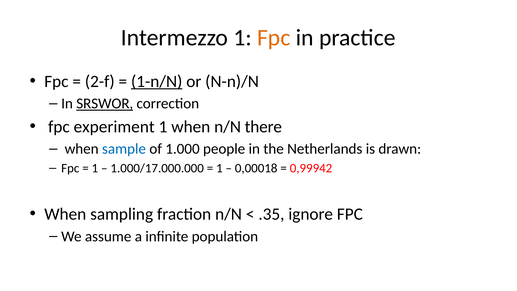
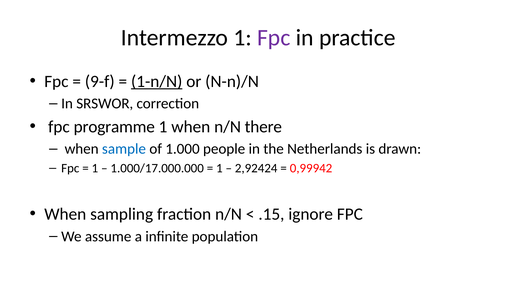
Fpc at (274, 38) colour: orange -> purple
2-f: 2-f -> 9-f
SRSWOR underline: present -> none
experiment: experiment -> programme
0,00018: 0,00018 -> 2,92424
.35: .35 -> .15
